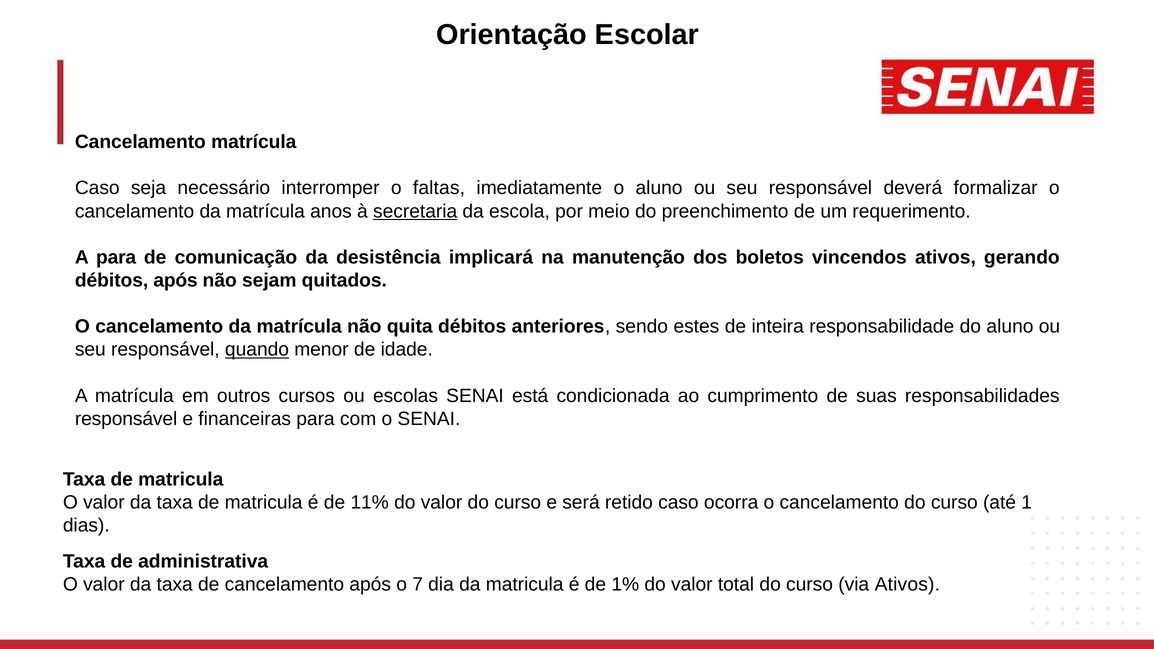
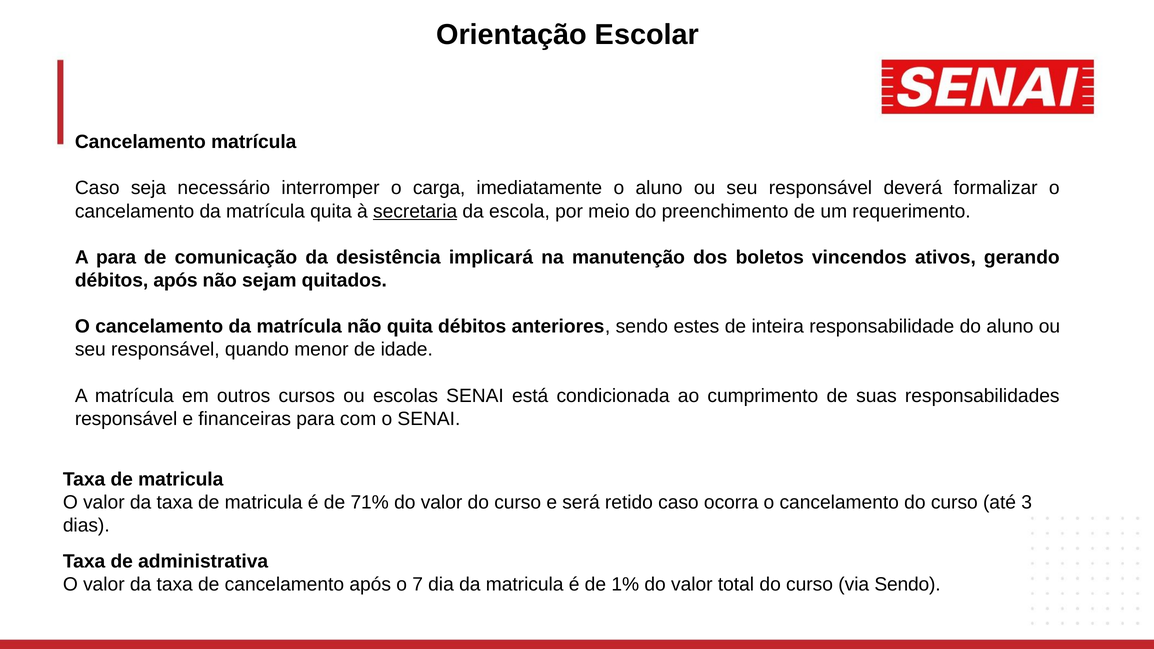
faltas: faltas -> carga
matrícula anos: anos -> quita
quando underline: present -> none
11%: 11% -> 71%
1: 1 -> 3
via Ativos: Ativos -> Sendo
